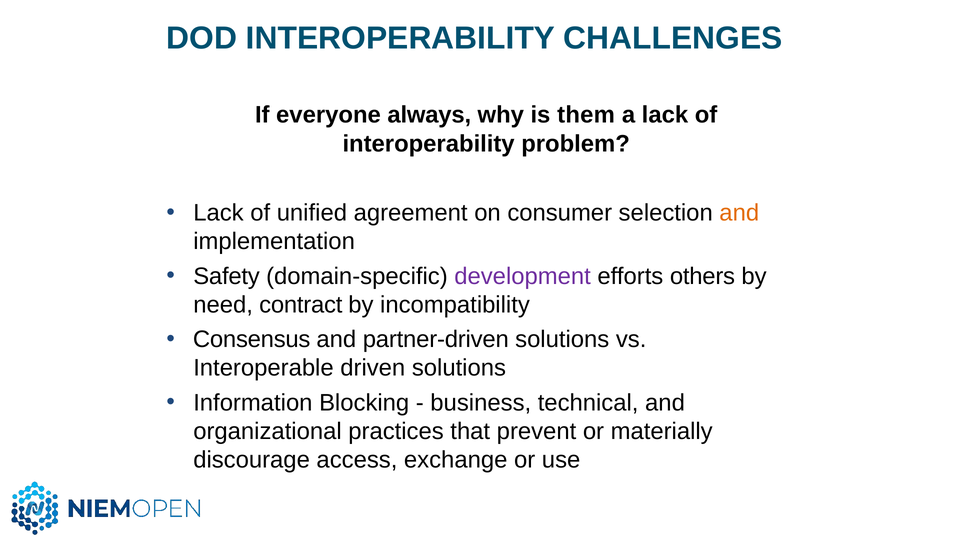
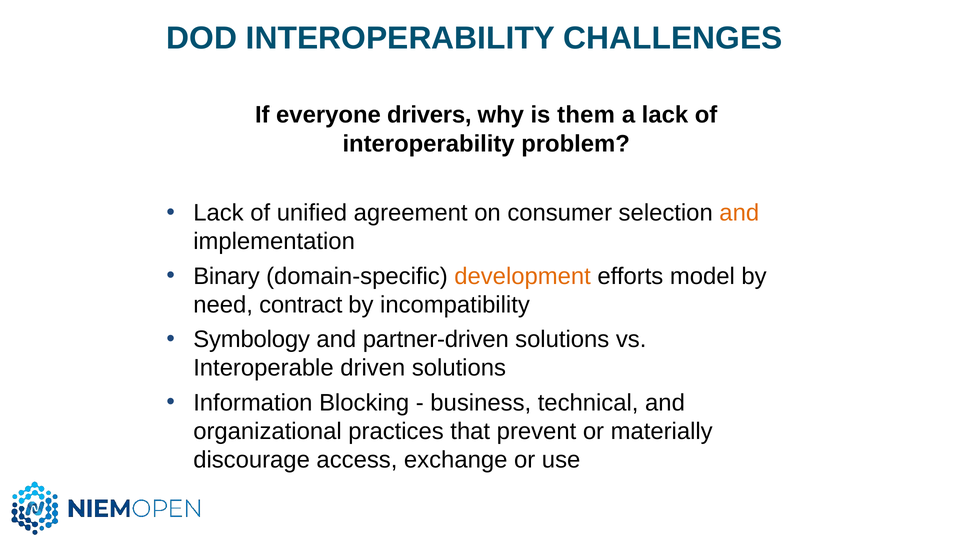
always: always -> drivers
Safety: Safety -> Binary
development colour: purple -> orange
others: others -> model
Consensus: Consensus -> Symbology
